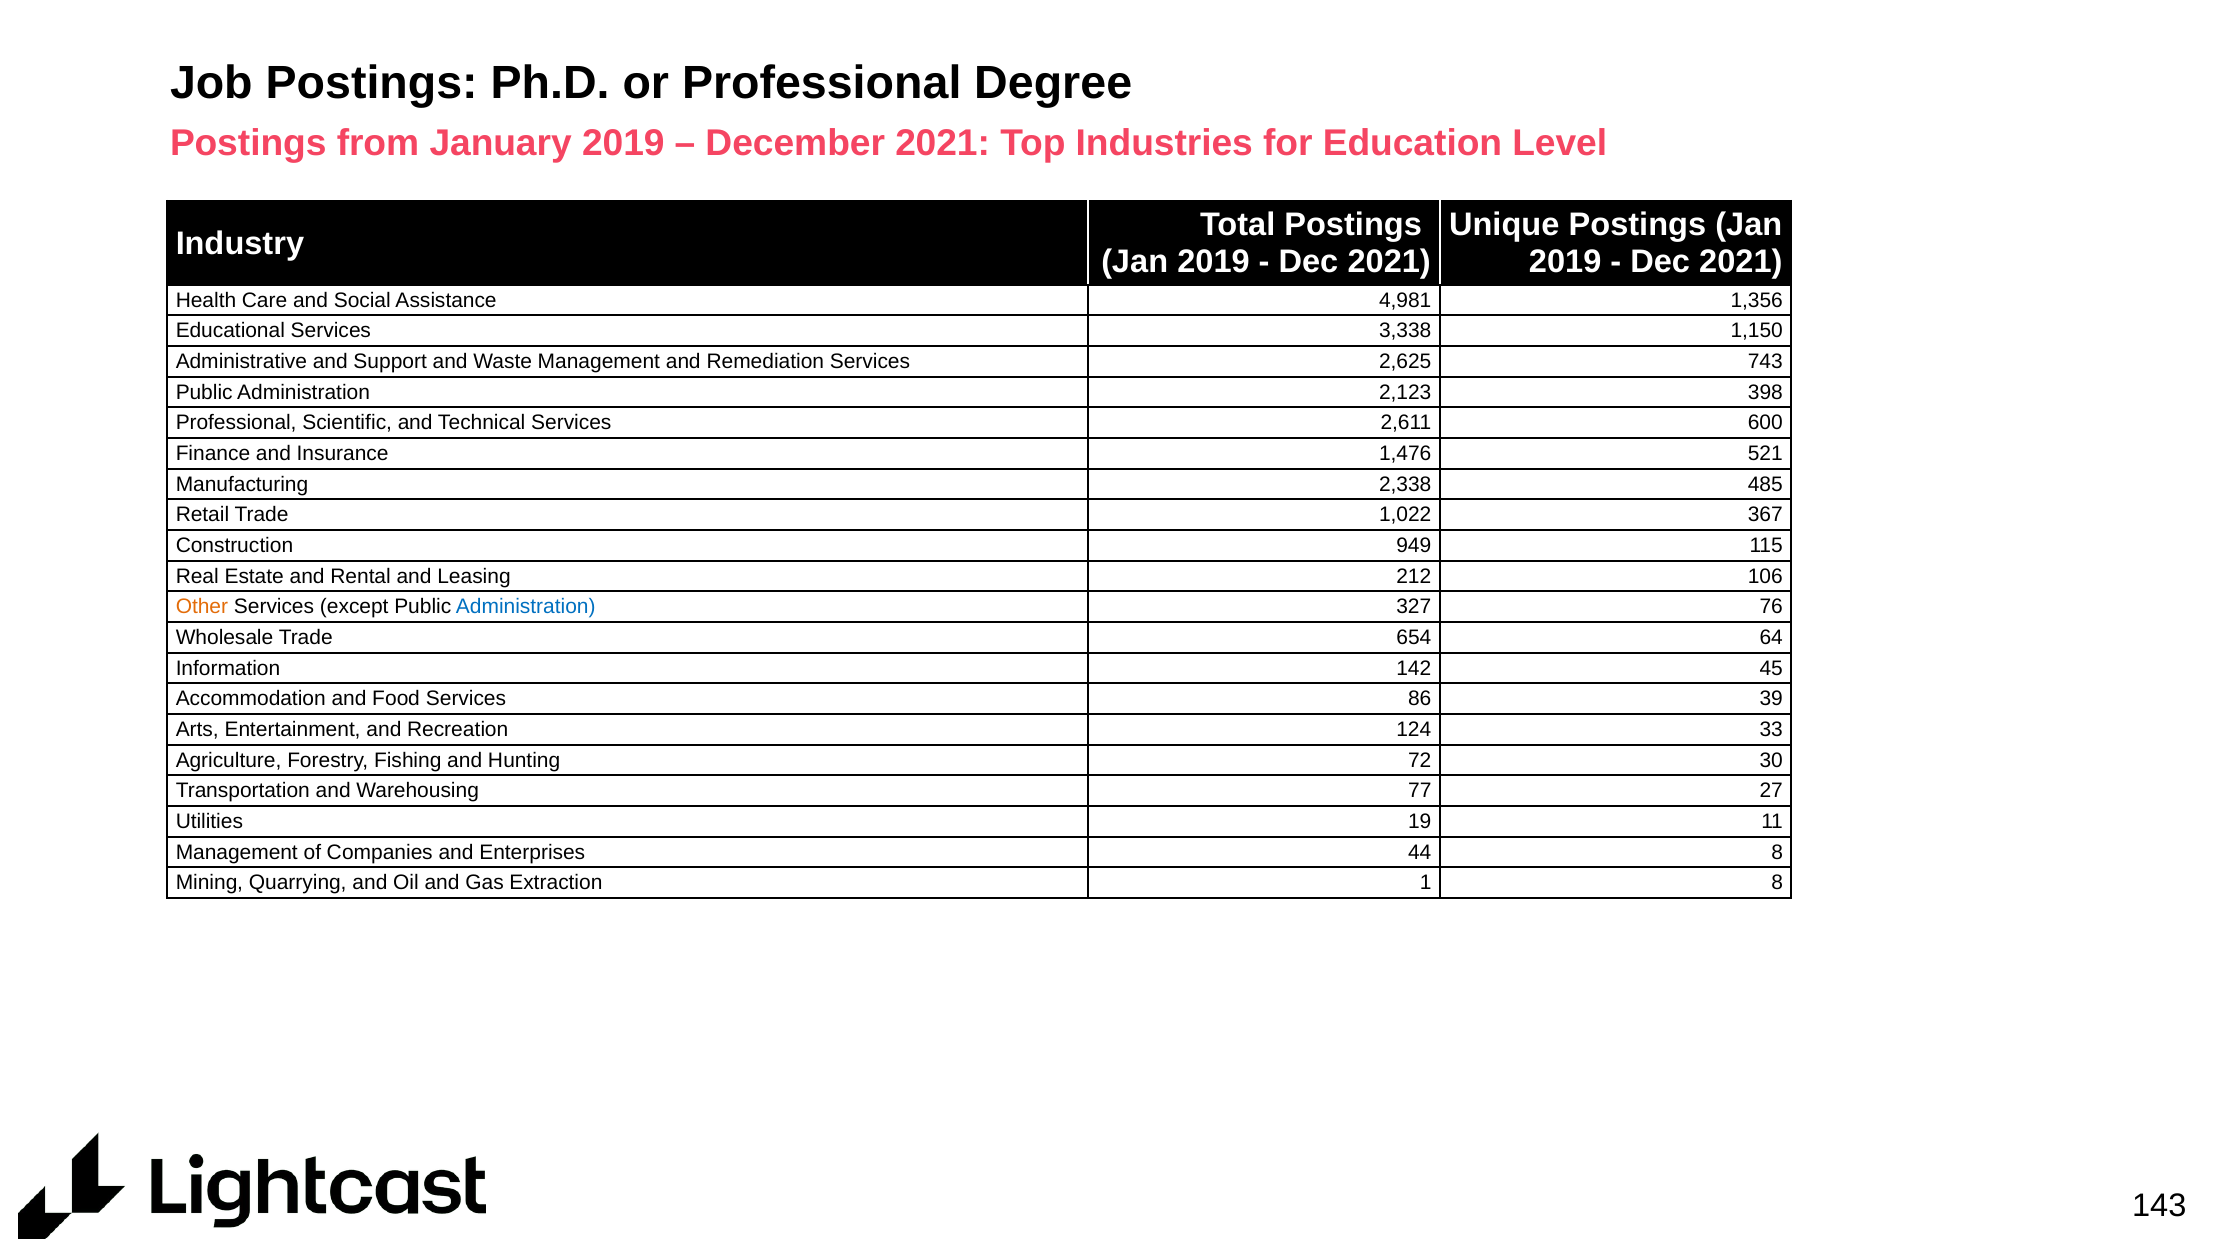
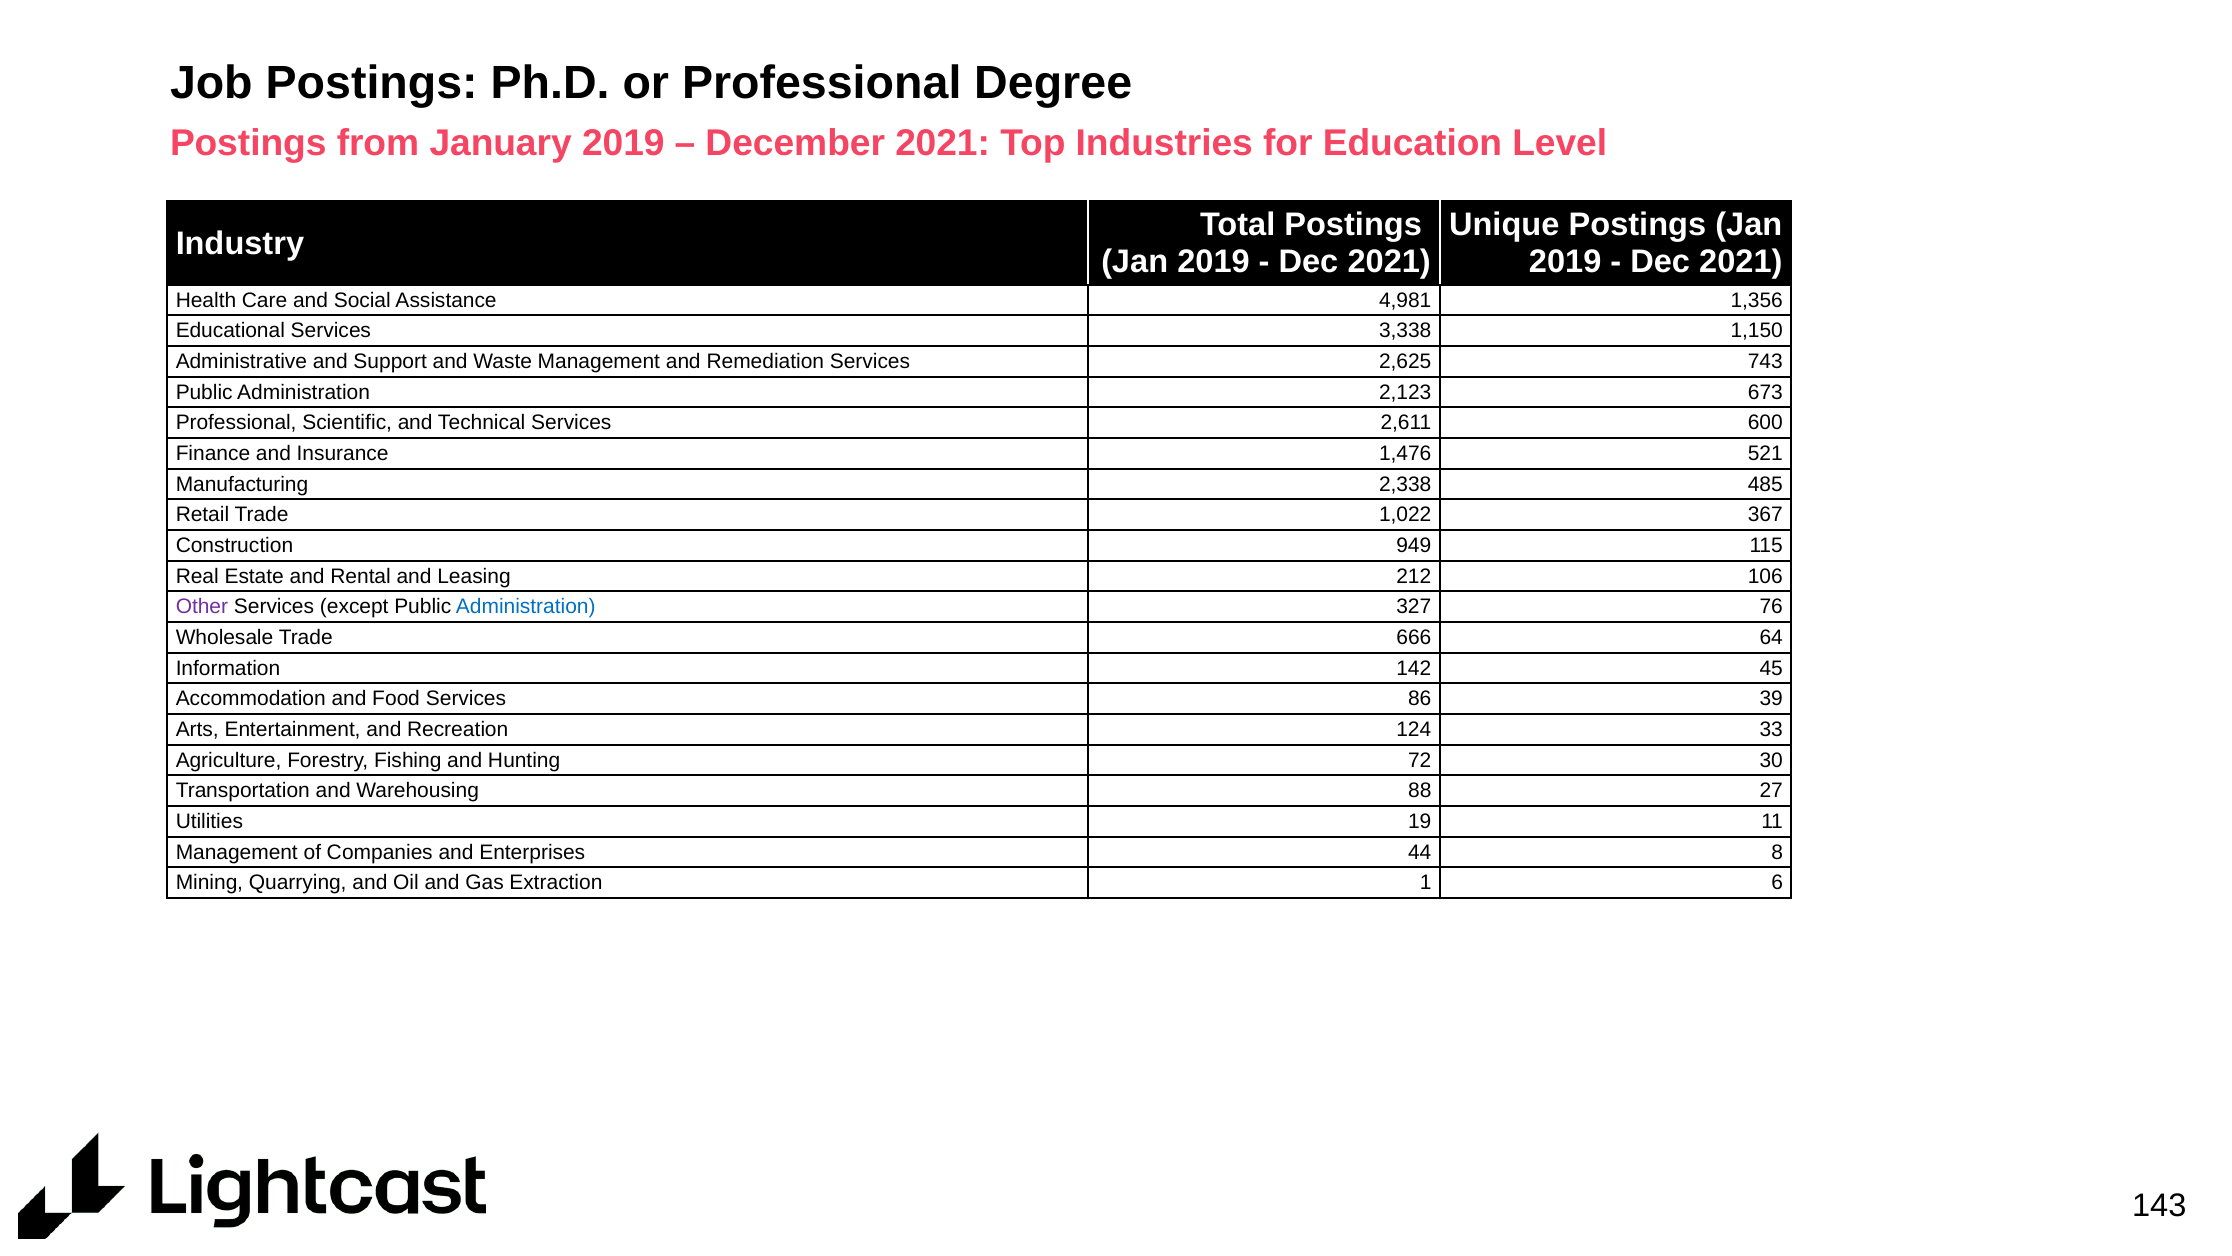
398: 398 -> 673
Other colour: orange -> purple
654: 654 -> 666
77: 77 -> 88
1 8: 8 -> 6
